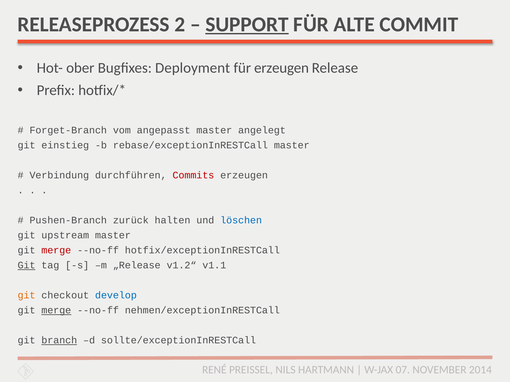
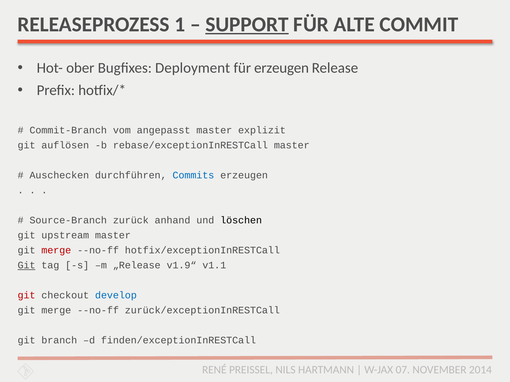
2: 2 -> 1
Forget-Branch: Forget-Branch -> Commit-Branch
angelegt: angelegt -> explizit
einstieg: einstieg -> auflösen
Verbindung: Verbindung -> Auschecken
Commits colour: red -> blue
Pushen-Branch: Pushen-Branch -> Source-Branch
halten: halten -> anhand
löschen colour: blue -> black
v1.2“: v1.2“ -> v1.9“
git at (27, 296) colour: orange -> red
merge at (56, 311) underline: present -> none
nehmen/exceptionInRESTCall: nehmen/exceptionInRESTCall -> zurück/exceptionInRESTCall
branch underline: present -> none
sollte/exceptionInRESTCall: sollte/exceptionInRESTCall -> finden/exceptionInRESTCall
